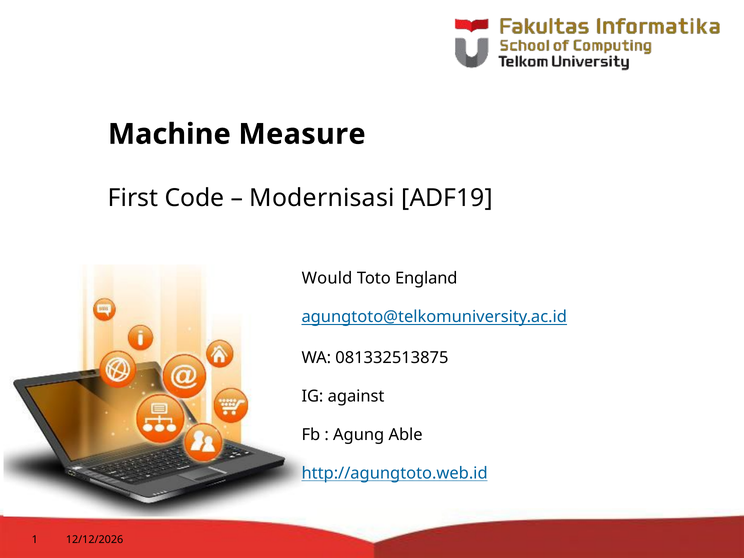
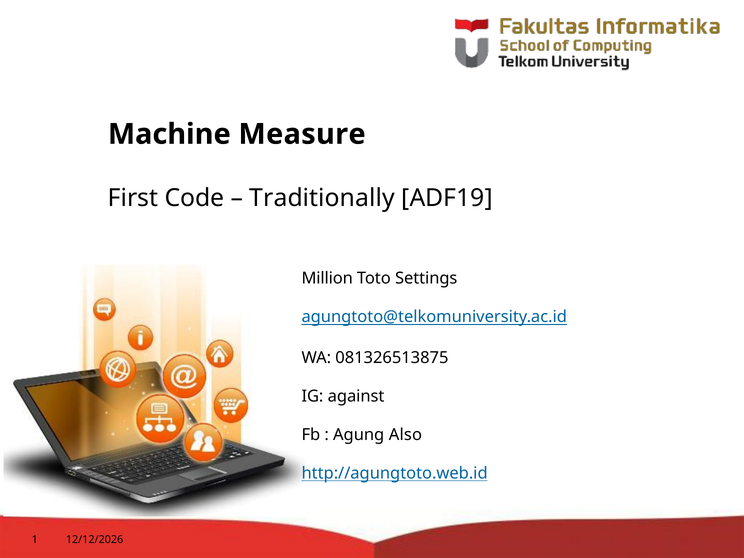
Modernisasi: Modernisasi -> Traditionally
Would: Would -> Million
England: England -> Settings
081332513875: 081332513875 -> 081326513875
Able: Able -> Also
